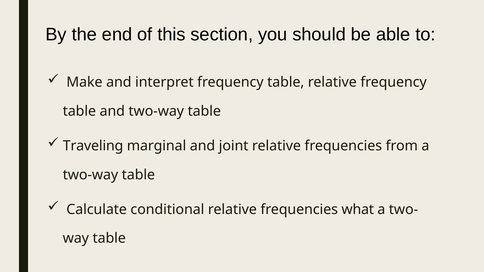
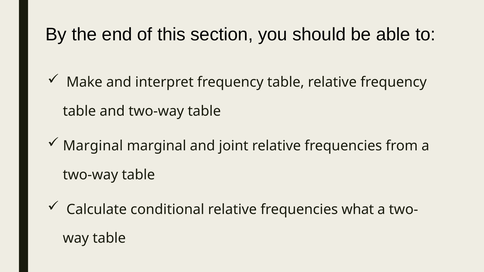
Traveling at (93, 146): Traveling -> Marginal
